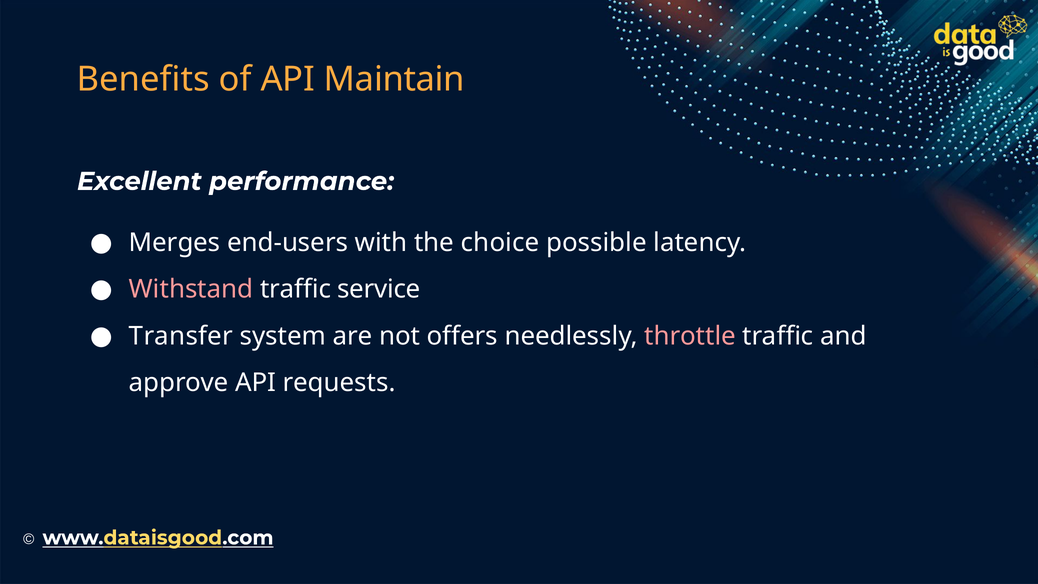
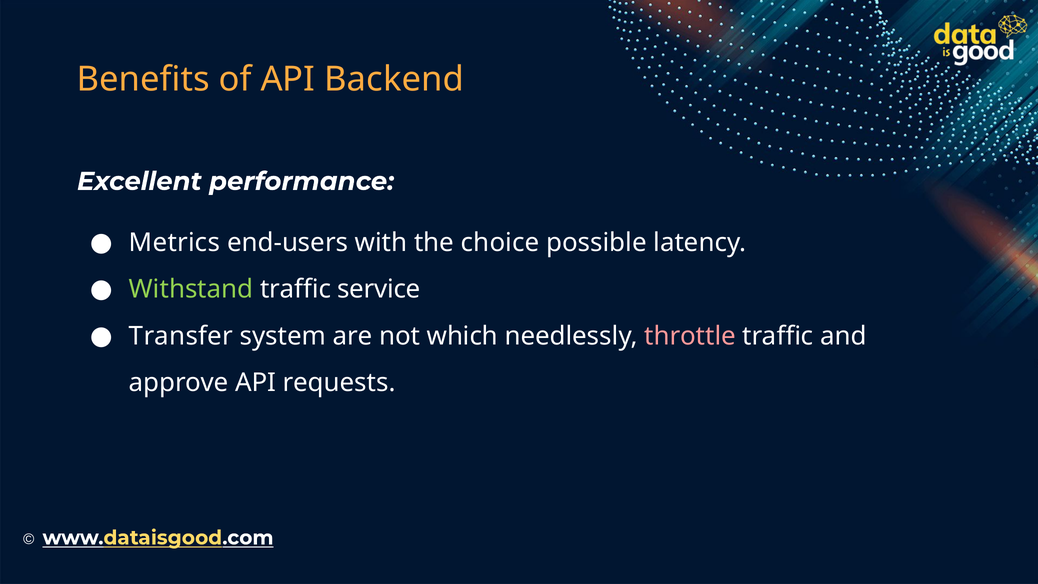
Maintain: Maintain -> Backend
Merges: Merges -> Metrics
Withstand colour: pink -> light green
offers: offers -> which
